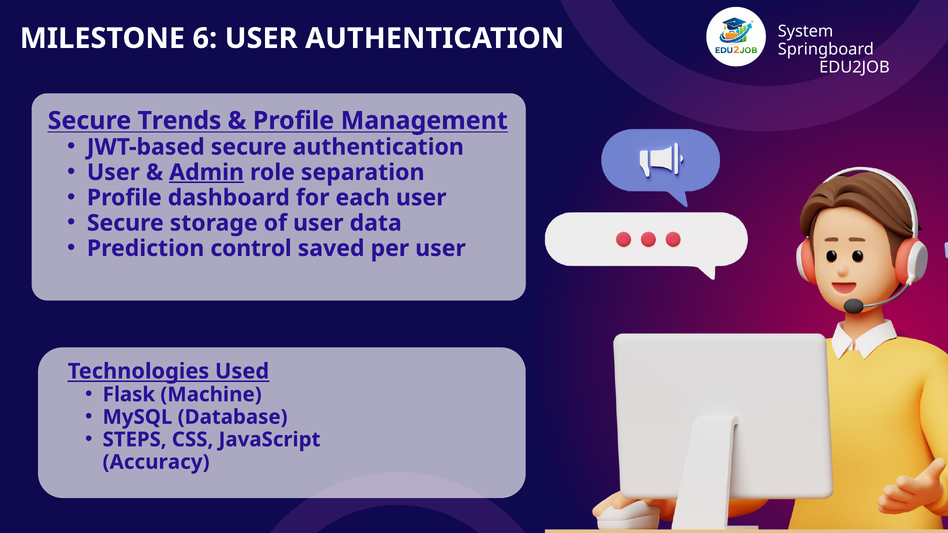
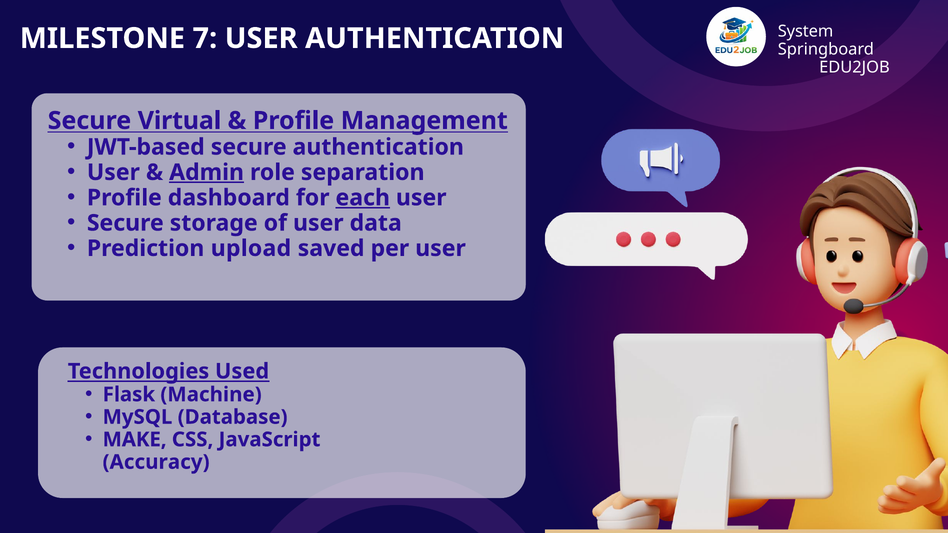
6: 6 -> 7
Trends: Trends -> Virtual
each underline: none -> present
control: control -> upload
STEPS: STEPS -> MAKE
